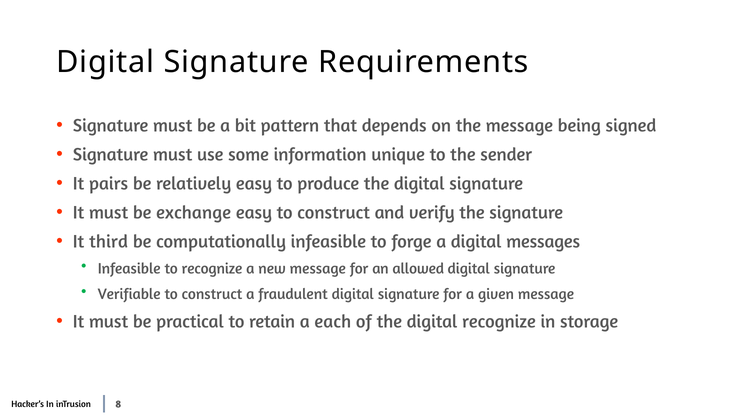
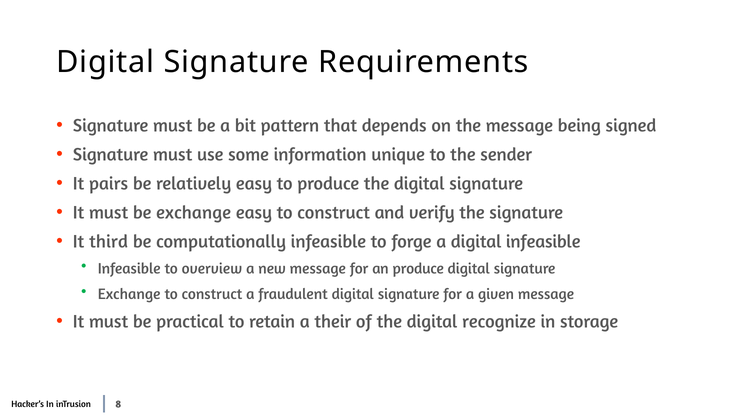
digital messages: messages -> infeasible
to recognize: recognize -> overview
an allowed: allowed -> produce
Verifiable at (129, 294): Verifiable -> Exchange
each: each -> their
